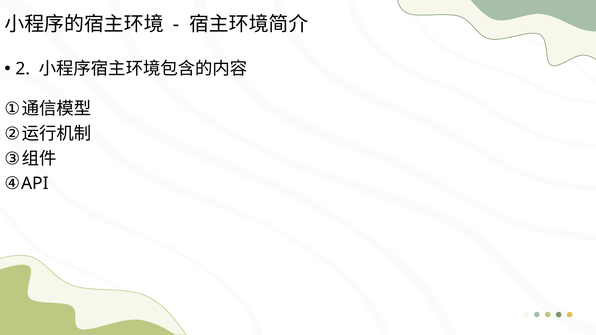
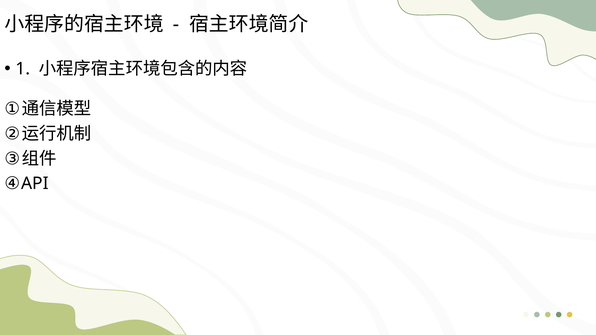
2: 2 -> 1
